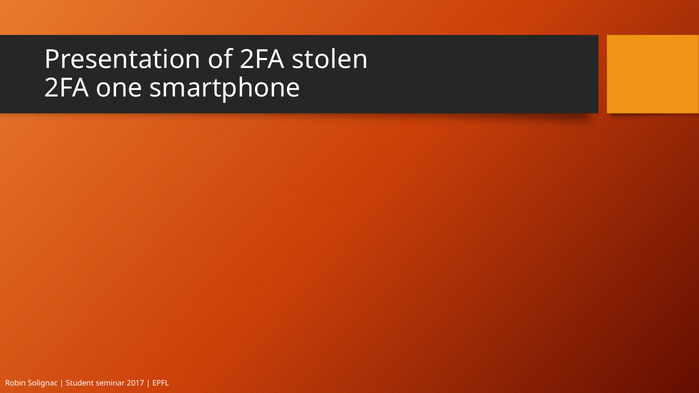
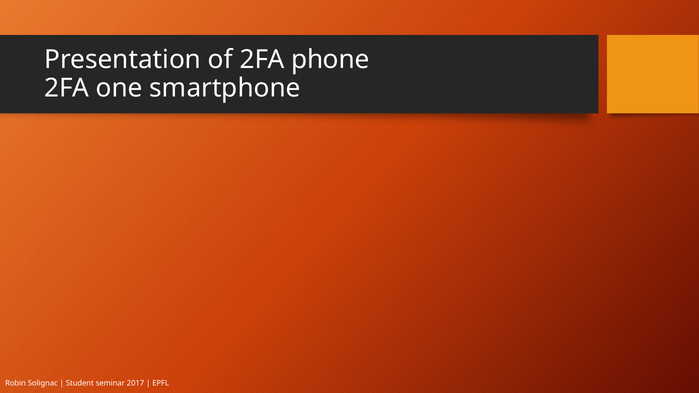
stolen: stolen -> phone
